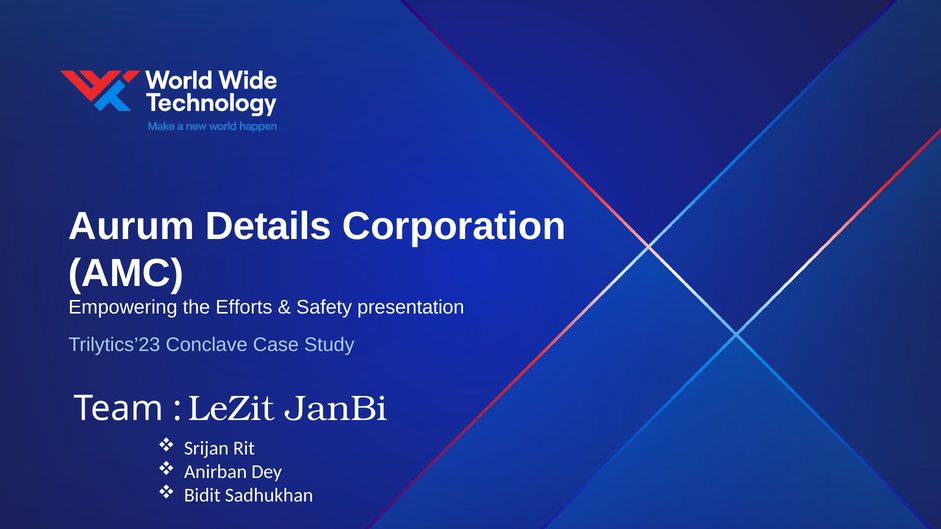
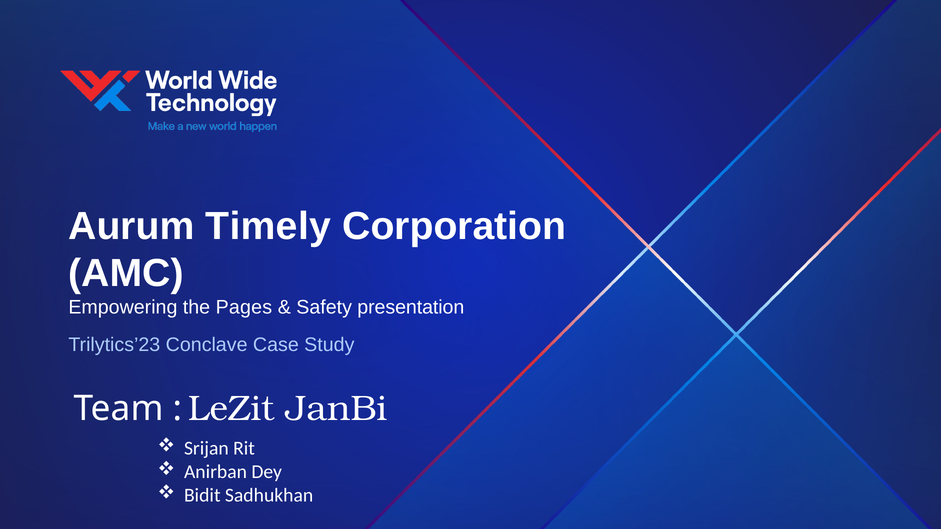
Details: Details -> Timely
Efforts: Efforts -> Pages
